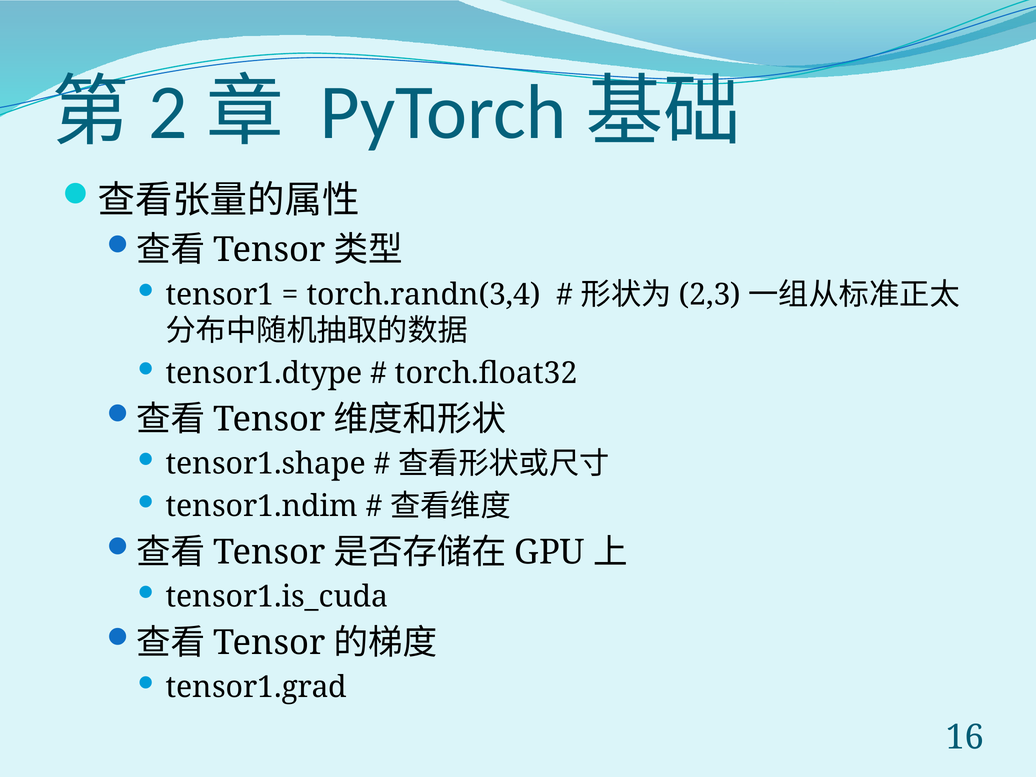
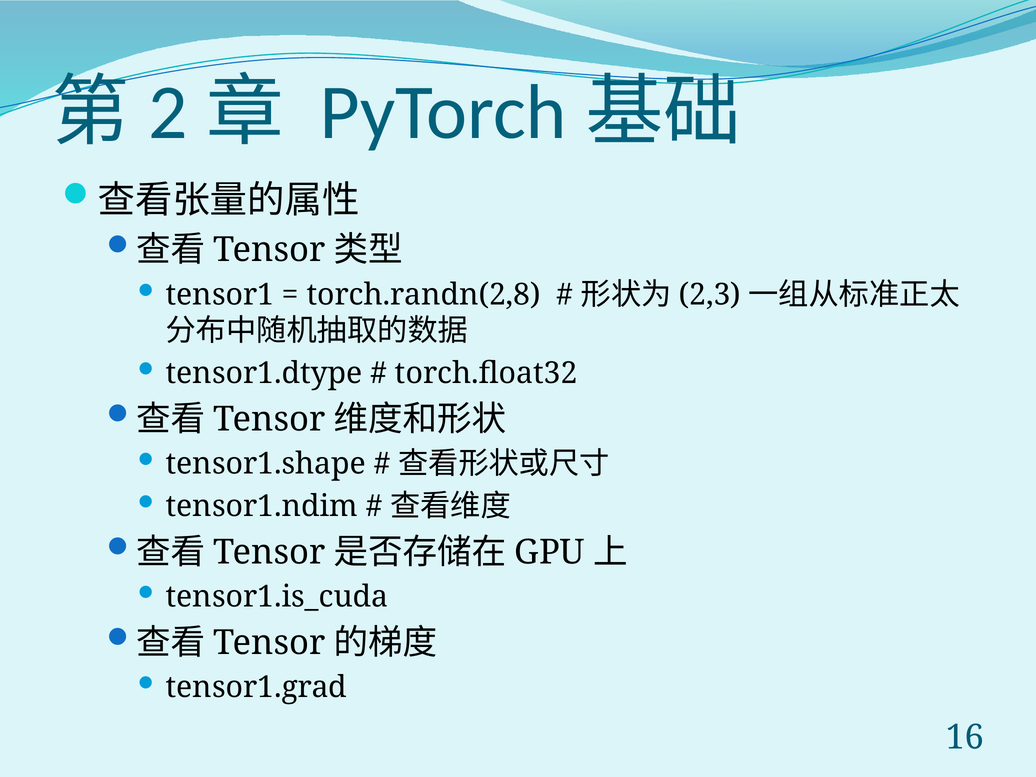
torch.randn(3,4: torch.randn(3,4 -> torch.randn(2,8
